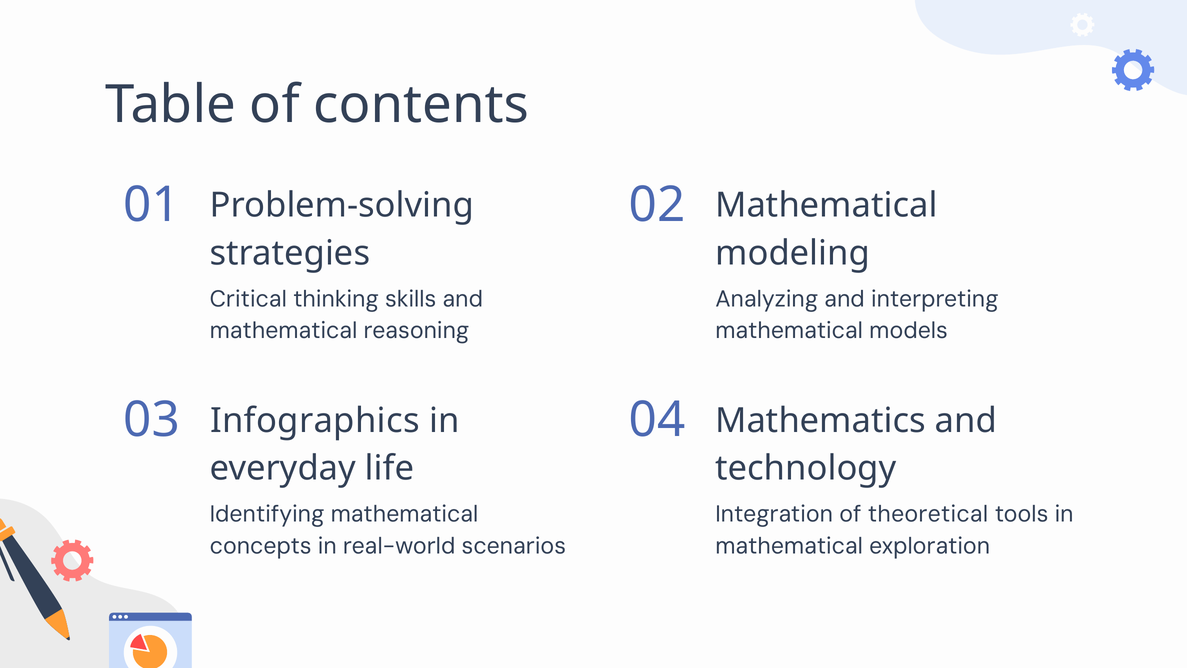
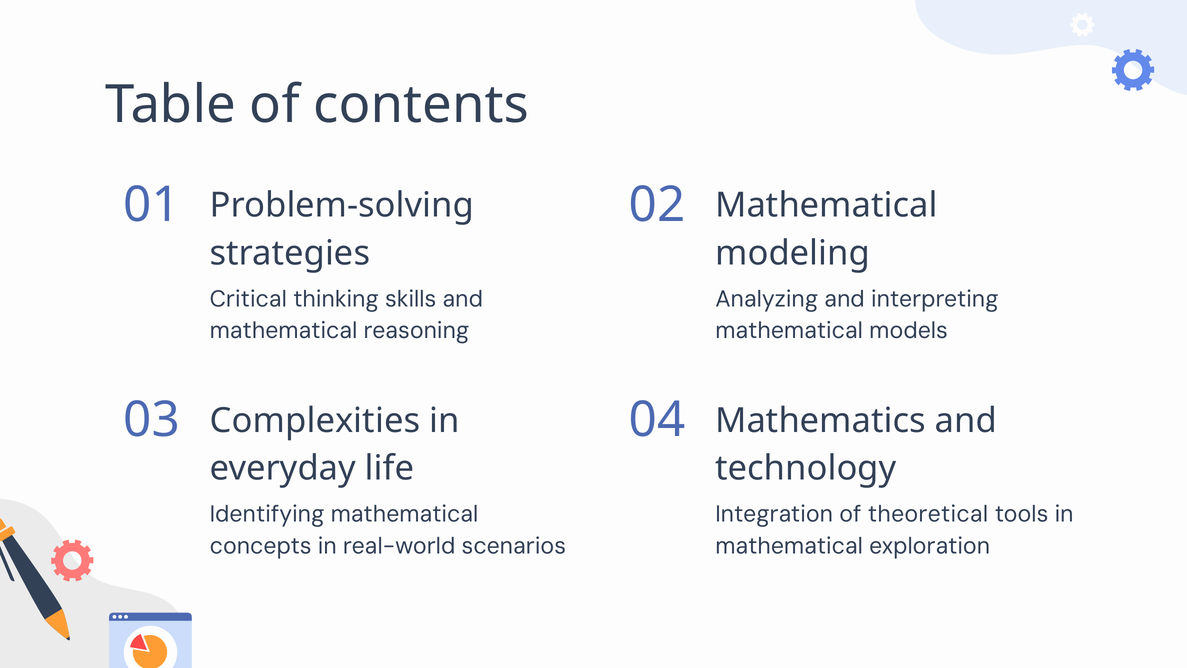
Infographics: Infographics -> Complexities
